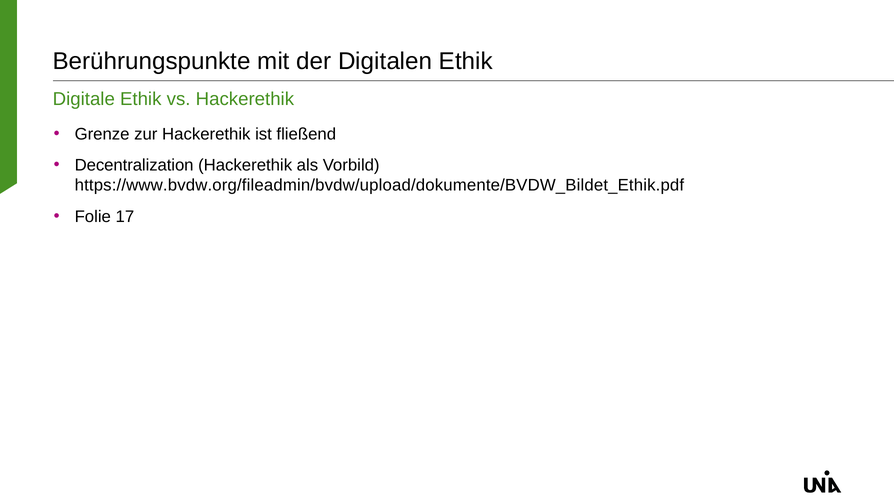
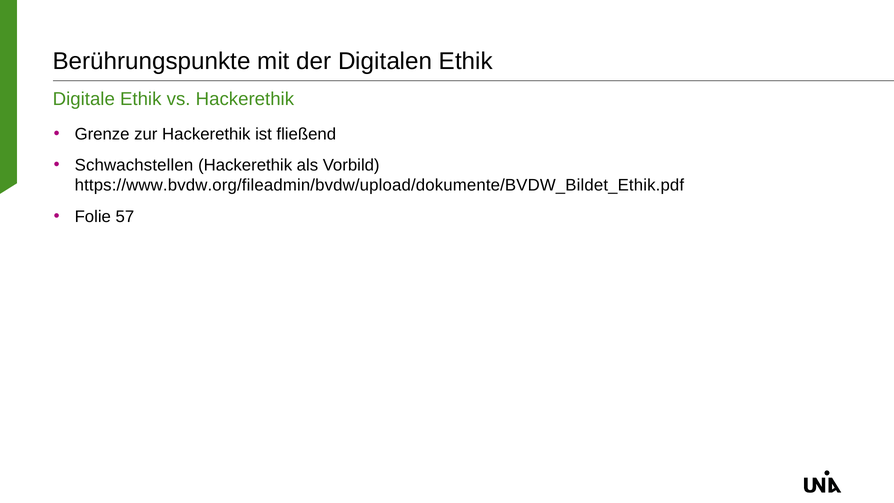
Decentralization: Decentralization -> Schwachstellen
17: 17 -> 57
